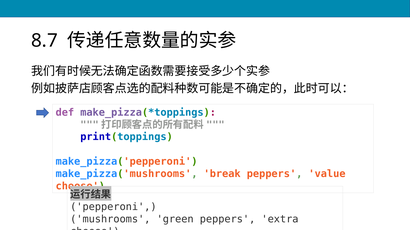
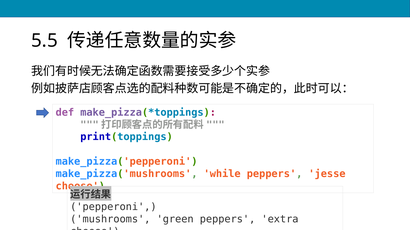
8.7: 8.7 -> 5.5
break: break -> while
value: value -> jesse
